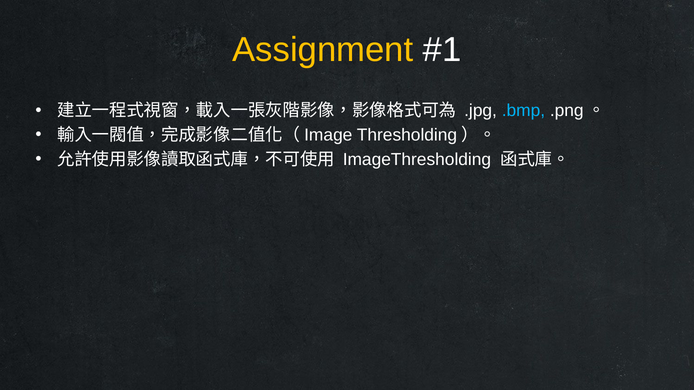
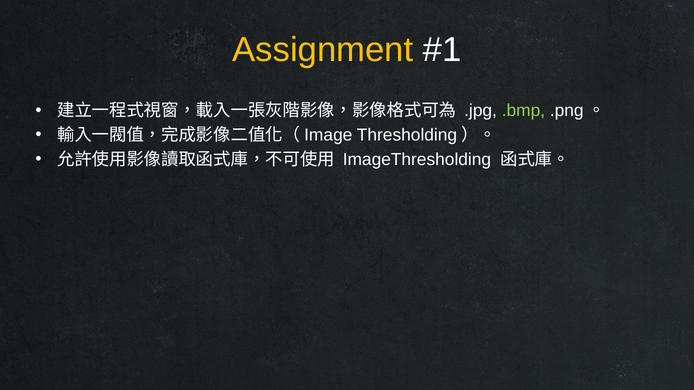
.bmp colour: light blue -> light green
